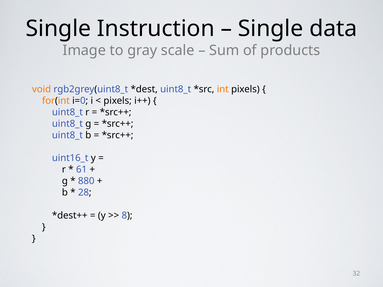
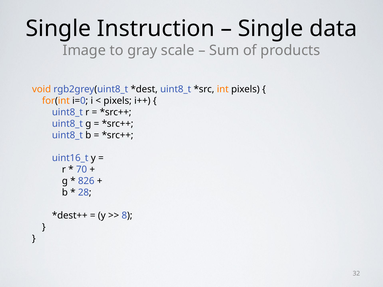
61: 61 -> 70
880: 880 -> 826
